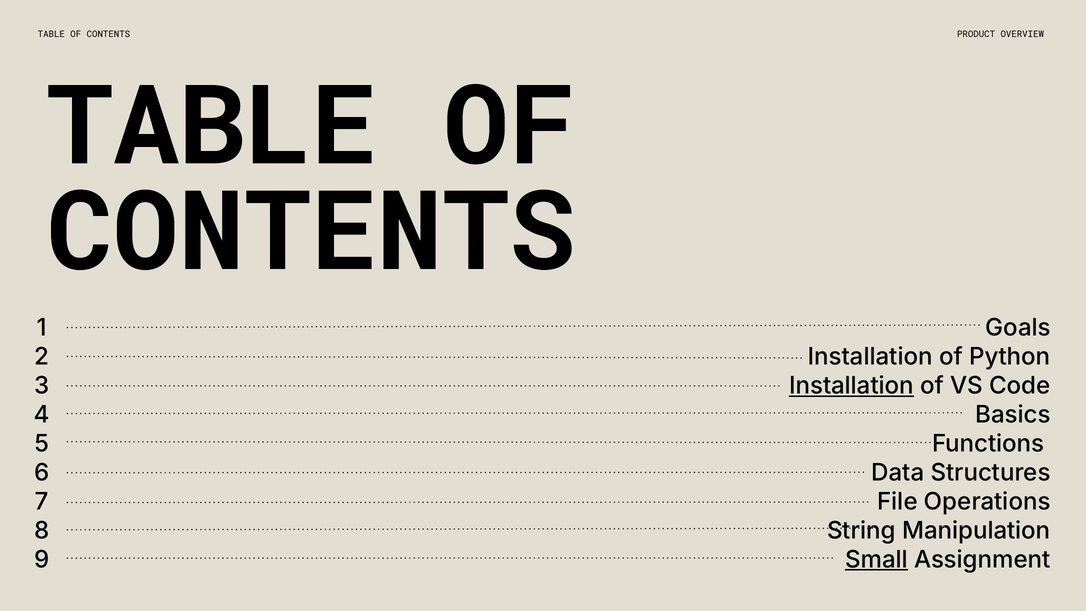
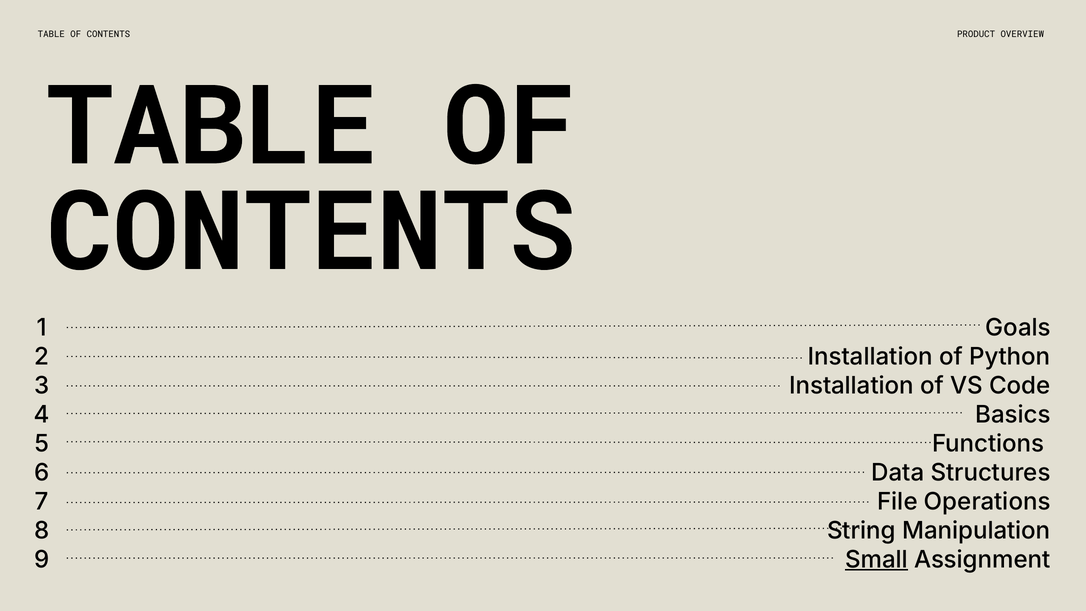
Installation at (851, 386) underline: present -> none
